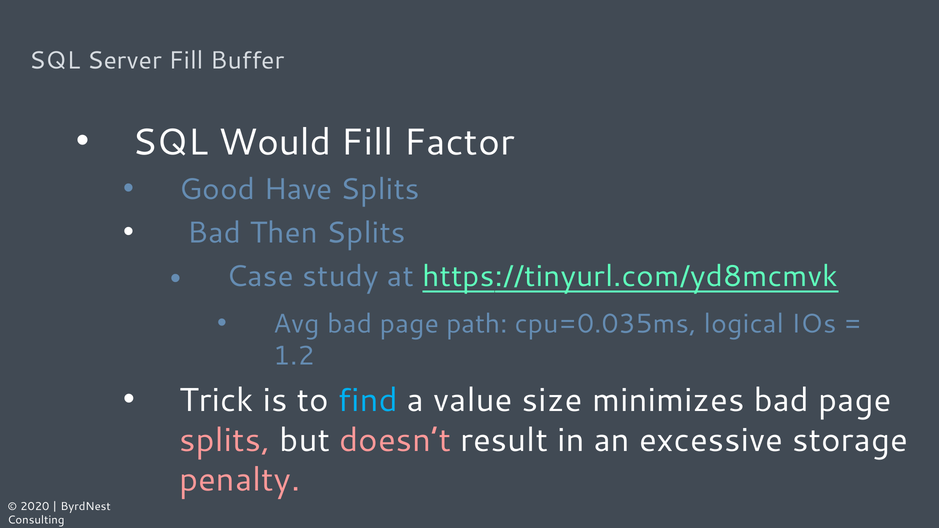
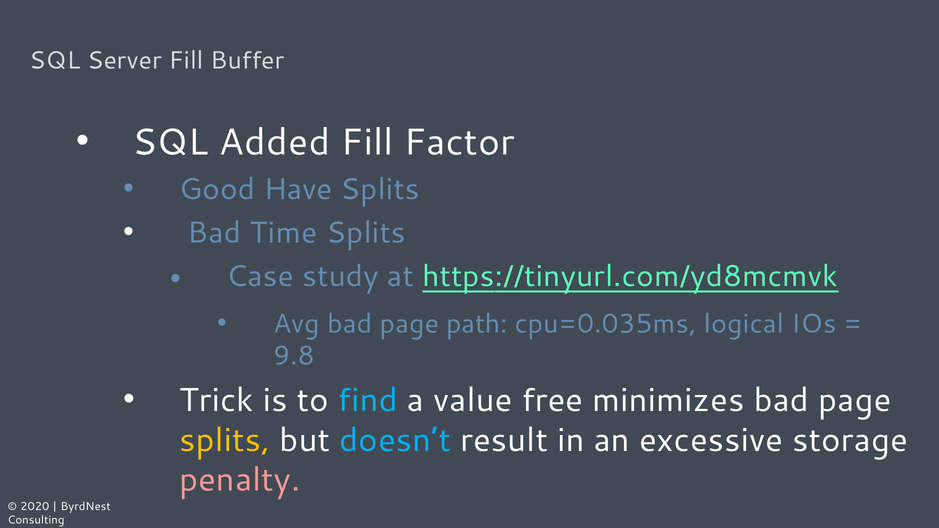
Would: Would -> Added
Then: Then -> Time
1.2: 1.2 -> 9.8
size: size -> free
splits at (225, 440) colour: pink -> yellow
doesn’t colour: pink -> light blue
